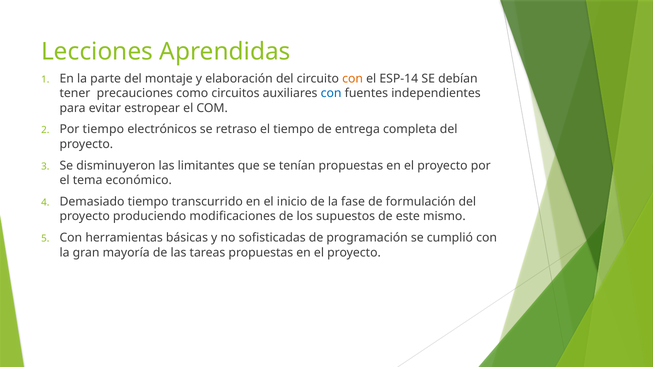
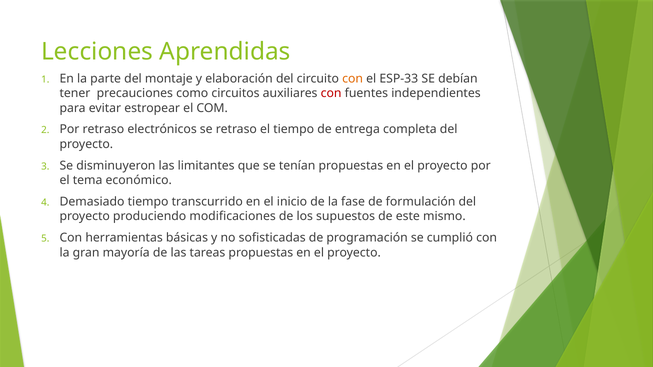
ESP-14: ESP-14 -> ESP-33
con at (331, 93) colour: blue -> red
Por tiempo: tiempo -> retraso
